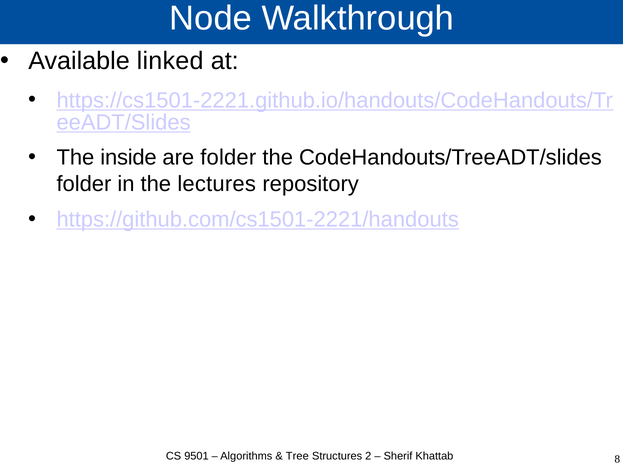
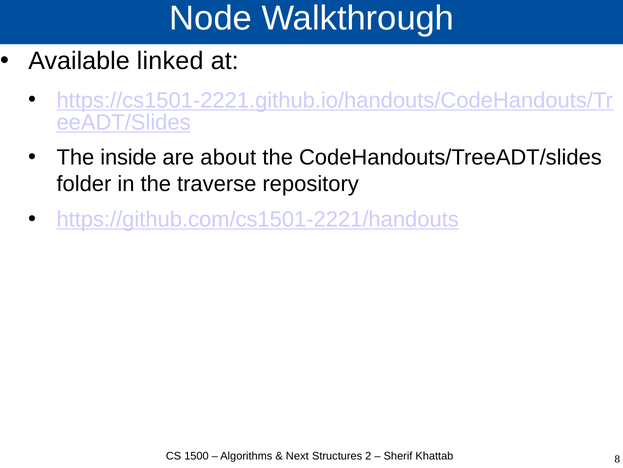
are folder: folder -> about
lectures: lectures -> traverse
9501: 9501 -> 1500
Tree: Tree -> Next
